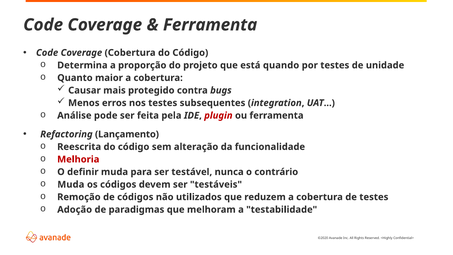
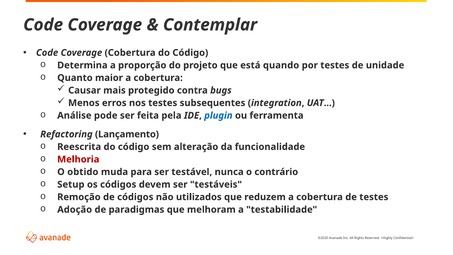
Ferramenta at (210, 25): Ferramenta -> Contemplar
plugin colour: red -> blue
definir: definir -> obtido
o Muda: Muda -> Setup
